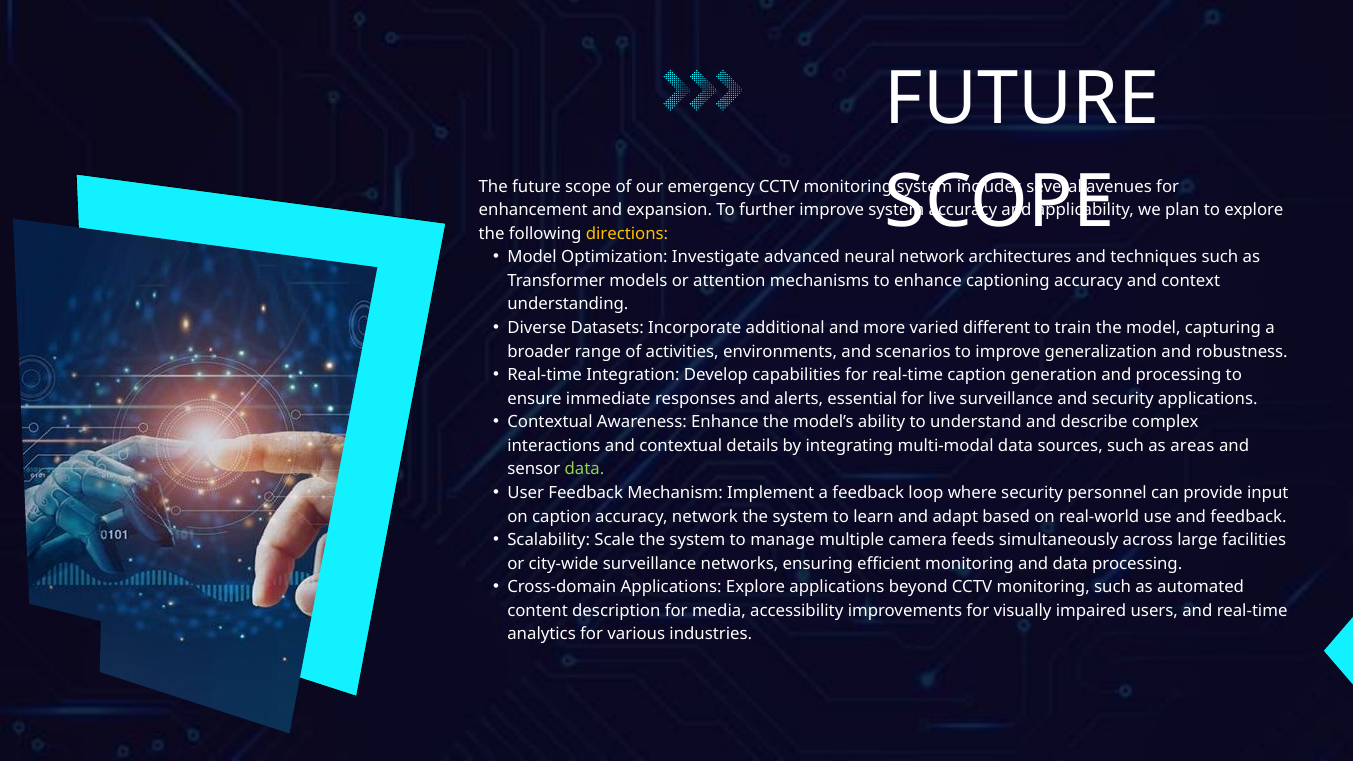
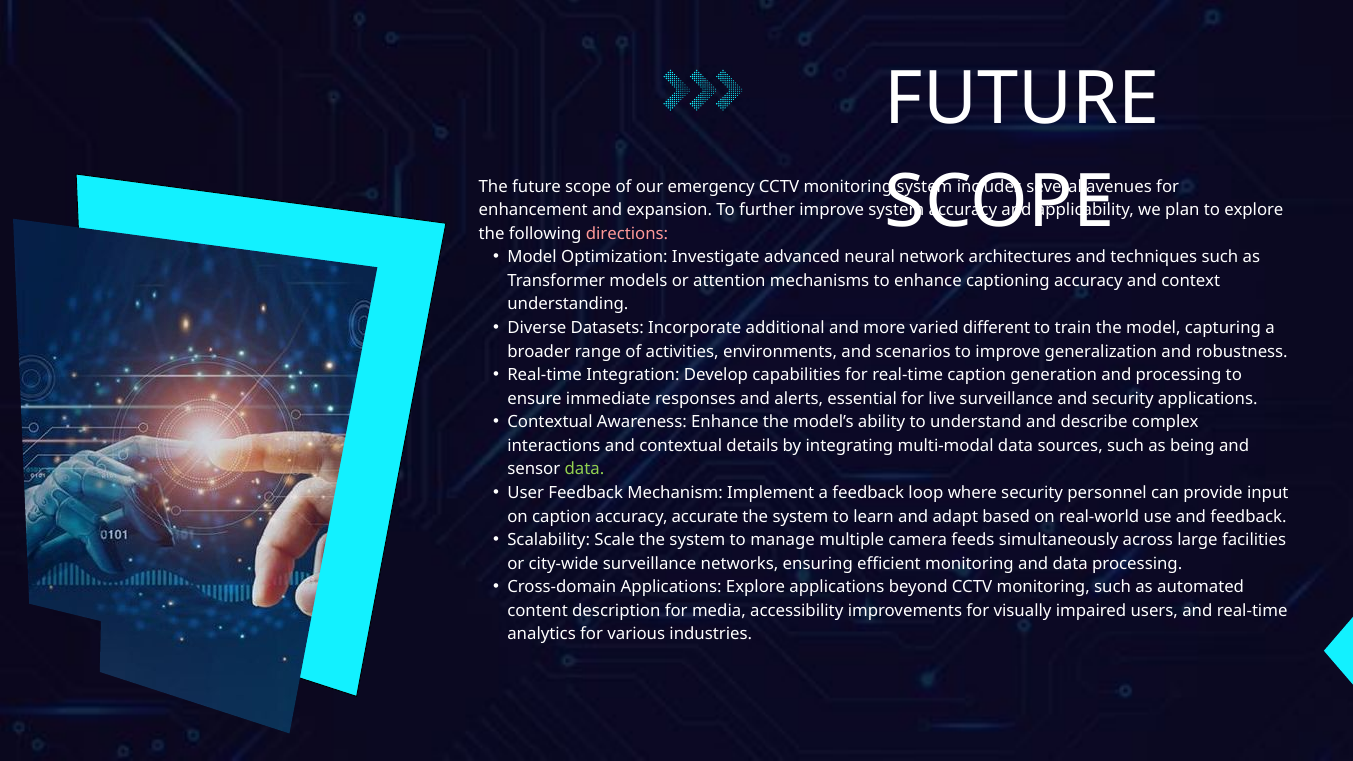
directions colour: yellow -> pink
areas: areas -> being
accuracy network: network -> accurate
